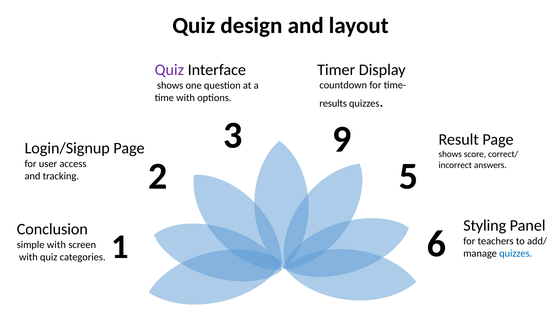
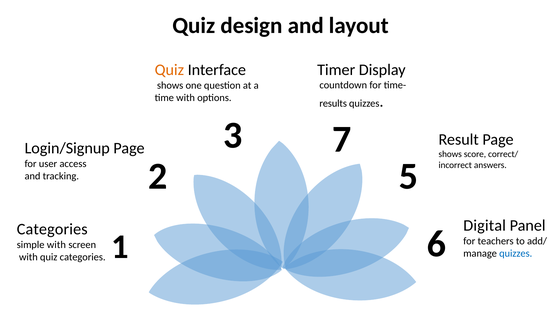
Quiz at (169, 70) colour: purple -> orange
9: 9 -> 7
Styling: Styling -> Digital
Conclusion at (52, 229): Conclusion -> Categories
